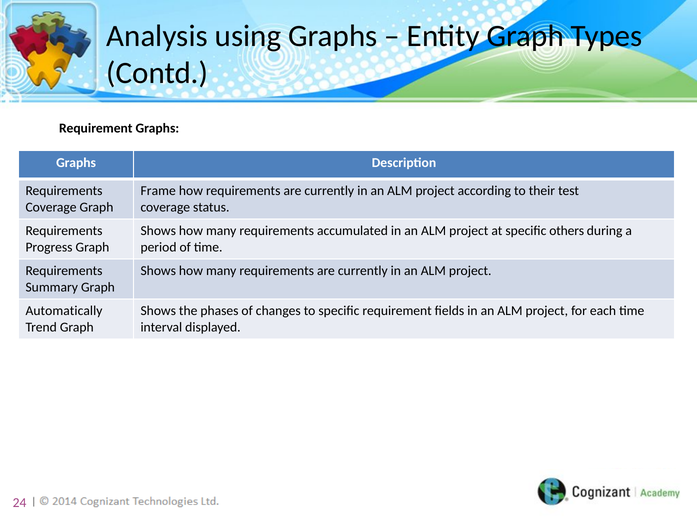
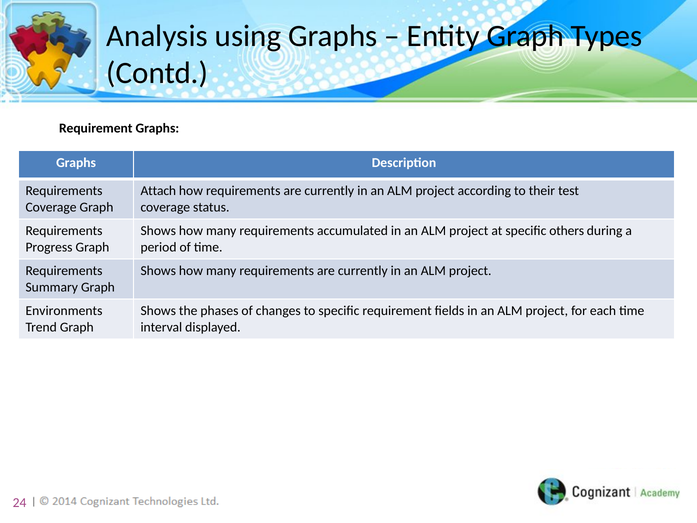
Frame: Frame -> Attach
Automatically: Automatically -> Environments
